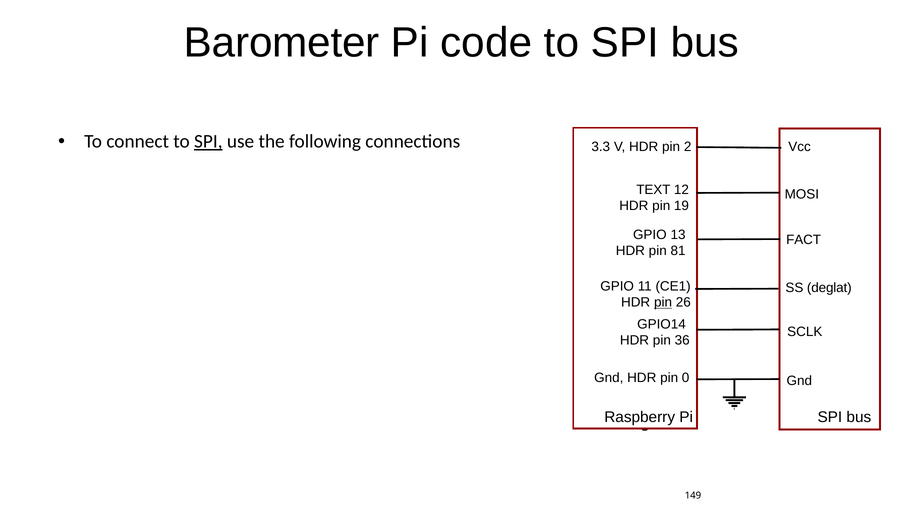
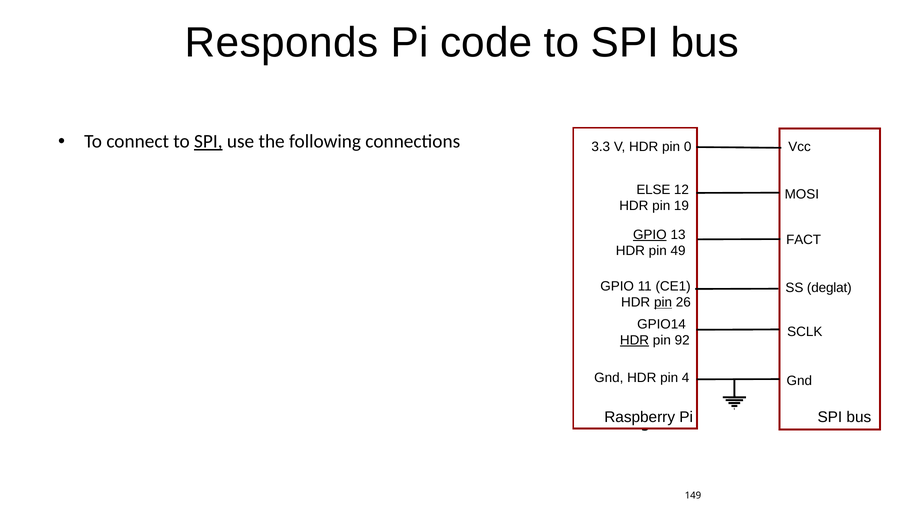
Barometer: Barometer -> Responds
2: 2 -> 0
TEXT: TEXT -> ELSE
GPIO at (650, 234) underline: none -> present
81: 81 -> 49
HDR at (635, 340) underline: none -> present
36: 36 -> 92
0: 0 -> 4
